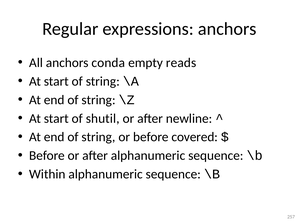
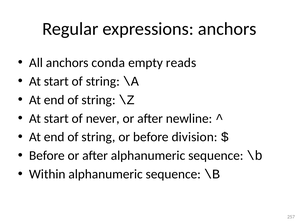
shutil: shutil -> never
covered: covered -> division
